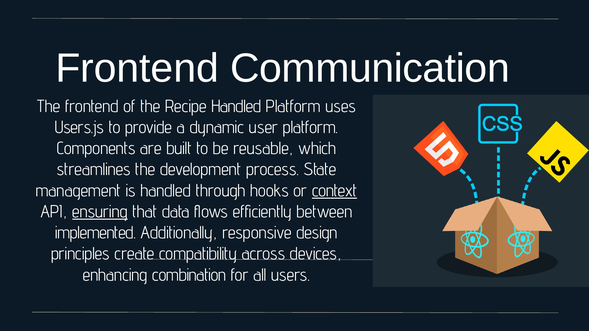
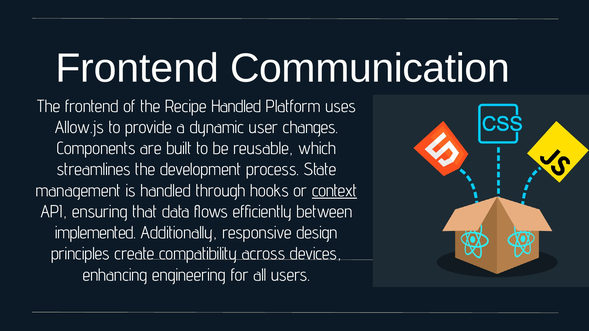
Users.js: Users.js -> Allow.js
user platform: platform -> changes
ensuring underline: present -> none
combination: combination -> engineering
